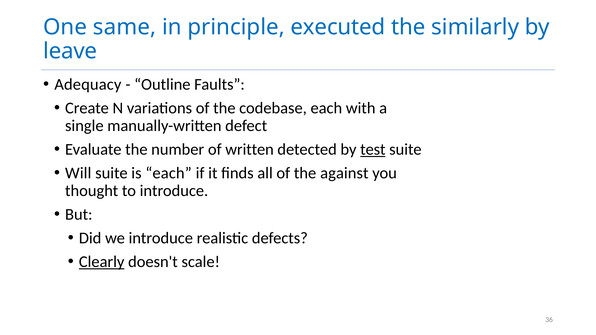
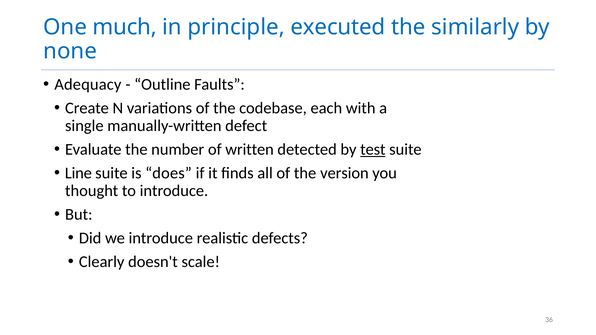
same: same -> much
leave: leave -> none
Will: Will -> Line
is each: each -> does
against: against -> version
Clearly underline: present -> none
